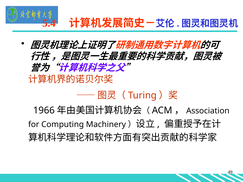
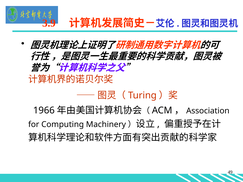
5.4: 5.4 -> 3.9
